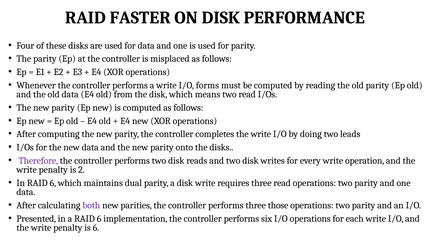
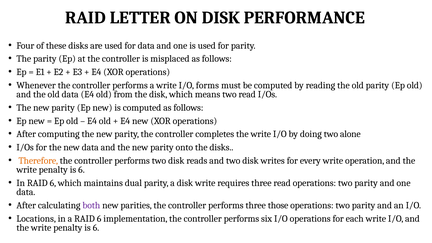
FASTER: FASTER -> LETTER
leads: leads -> alone
Therefore colour: purple -> orange
2 at (81, 170): 2 -> 6
Presented: Presented -> Locations
